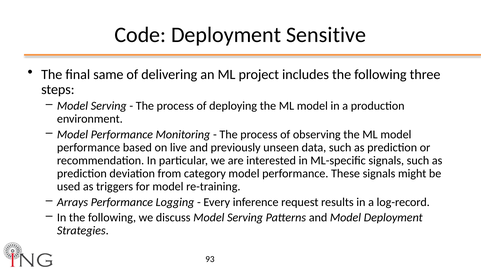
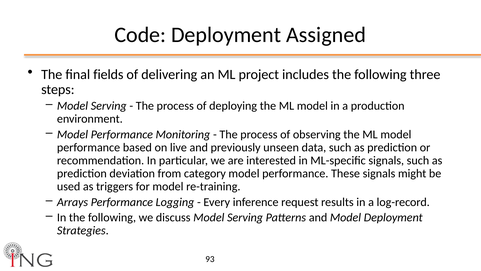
Sensitive: Sensitive -> Assigned
same: same -> fields
